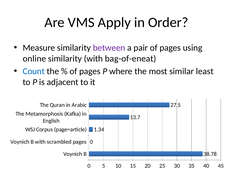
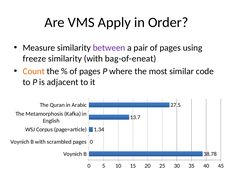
online: online -> freeze
Count colour: blue -> orange
least: least -> code
